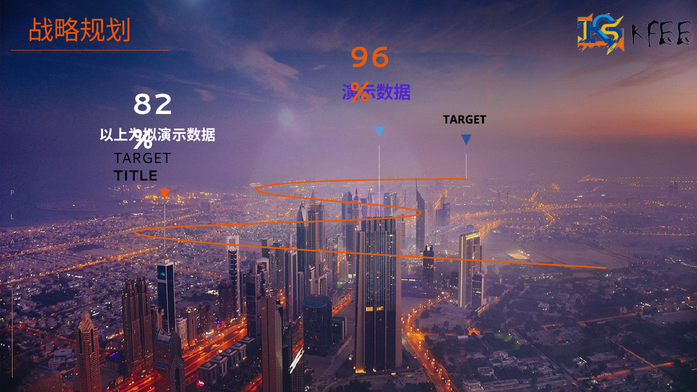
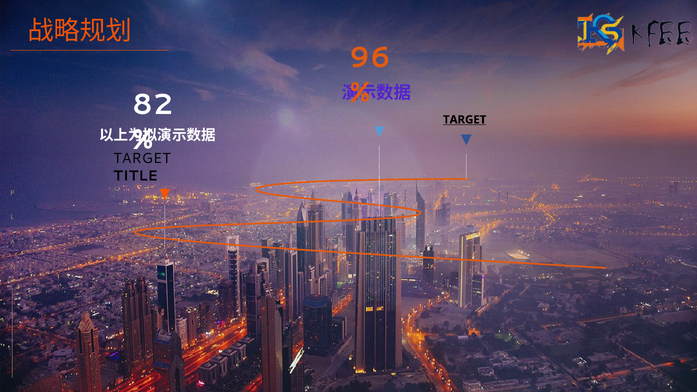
TARGET at (465, 120) underline: none -> present
